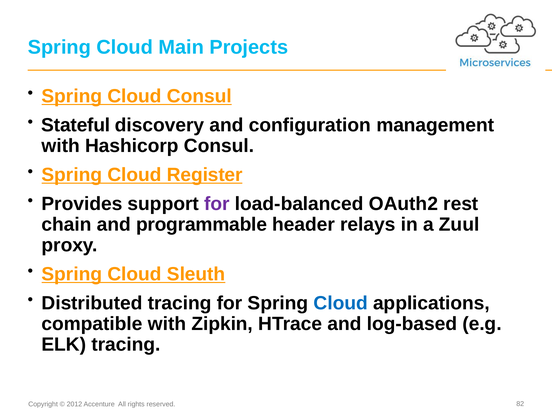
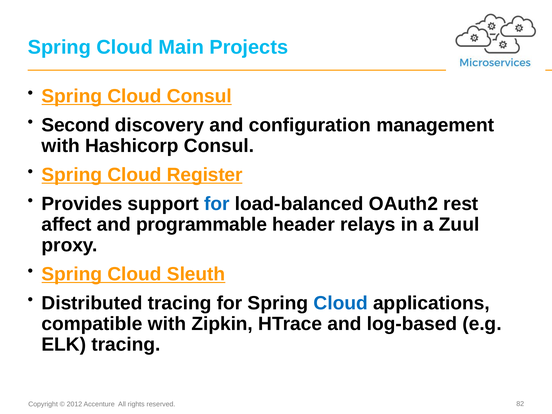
Stateful: Stateful -> Second
for at (217, 204) colour: purple -> blue
chain: chain -> affect
